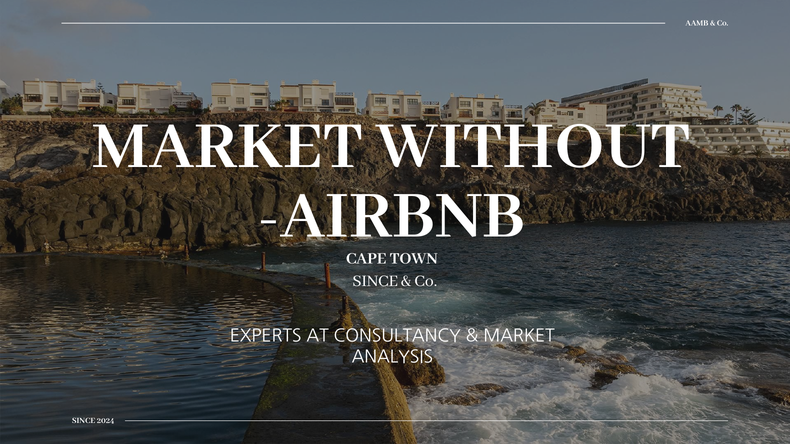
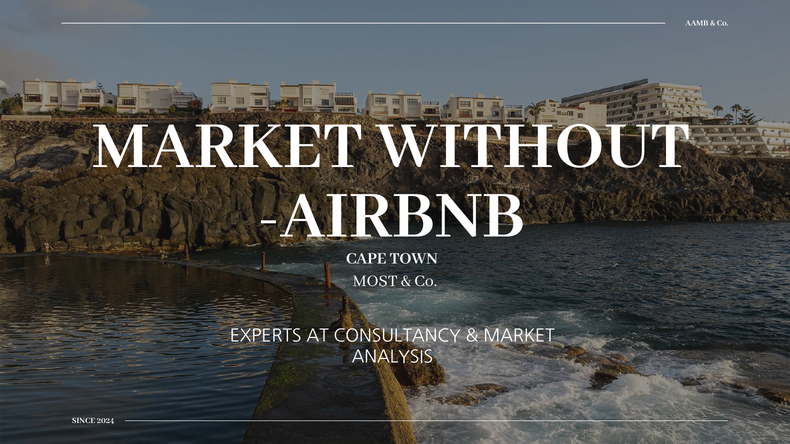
SINCE at (375, 281): SINCE -> MOST
